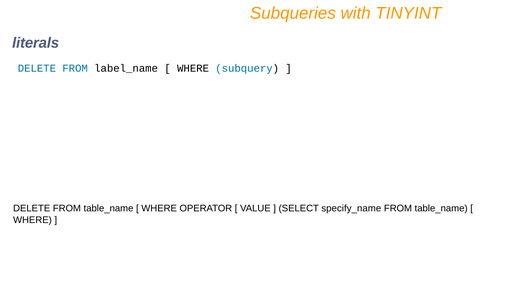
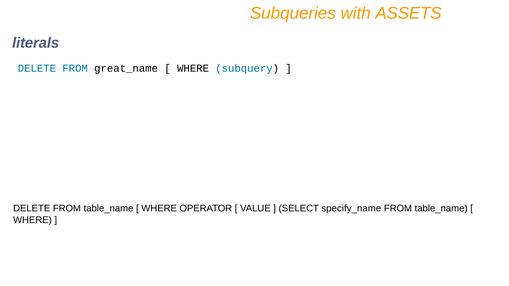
TINYINT: TINYINT -> ASSETS
label_name: label_name -> great_name
